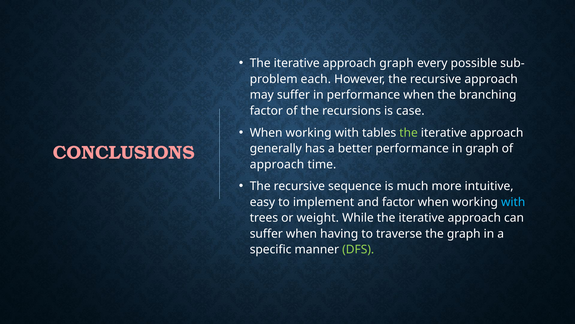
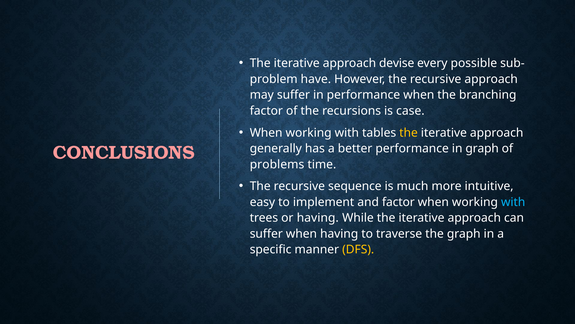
approach graph: graph -> devise
each: each -> have
the at (409, 132) colour: light green -> yellow
approach at (277, 164): approach -> problems
or weight: weight -> having
DFS colour: light green -> yellow
